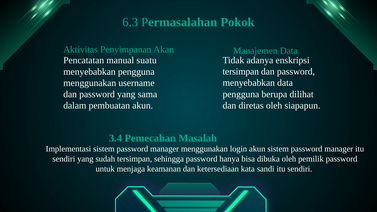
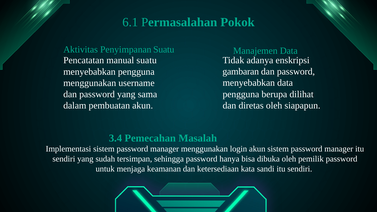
6.3: 6.3 -> 6.1
Penyimpanan Akan: Akan -> Suatu
tersimpan at (241, 72): tersimpan -> gambaran
